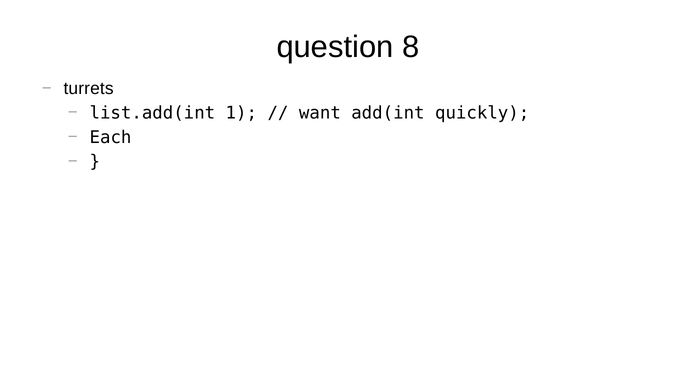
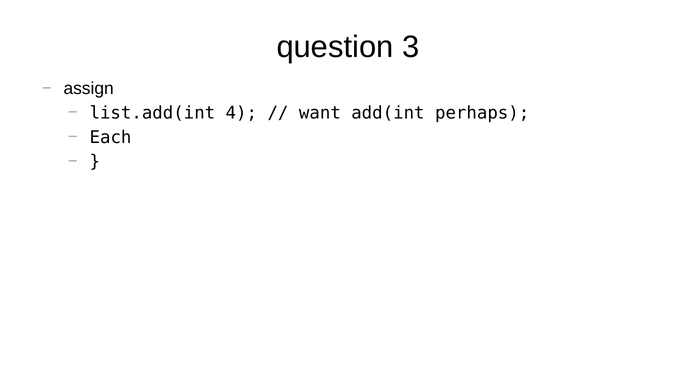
8: 8 -> 3
turrets: turrets -> assign
1: 1 -> 4
quickly: quickly -> perhaps
